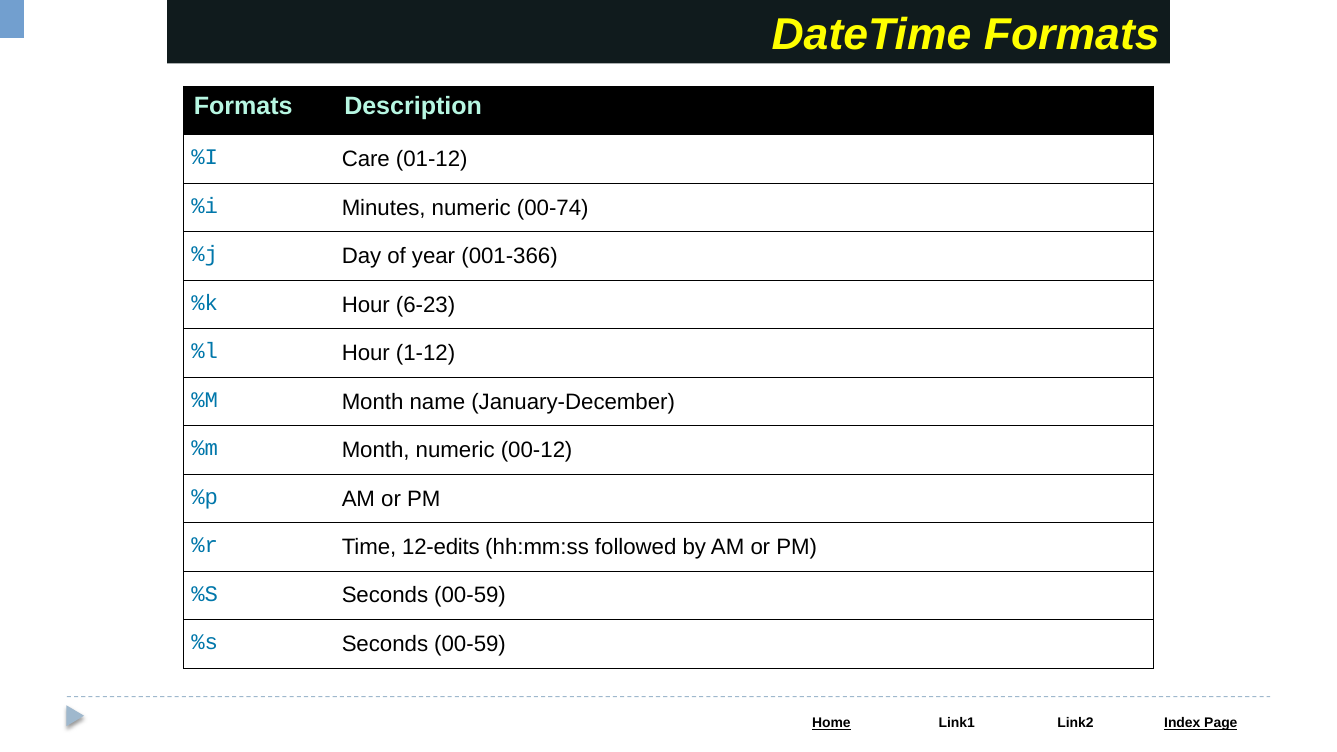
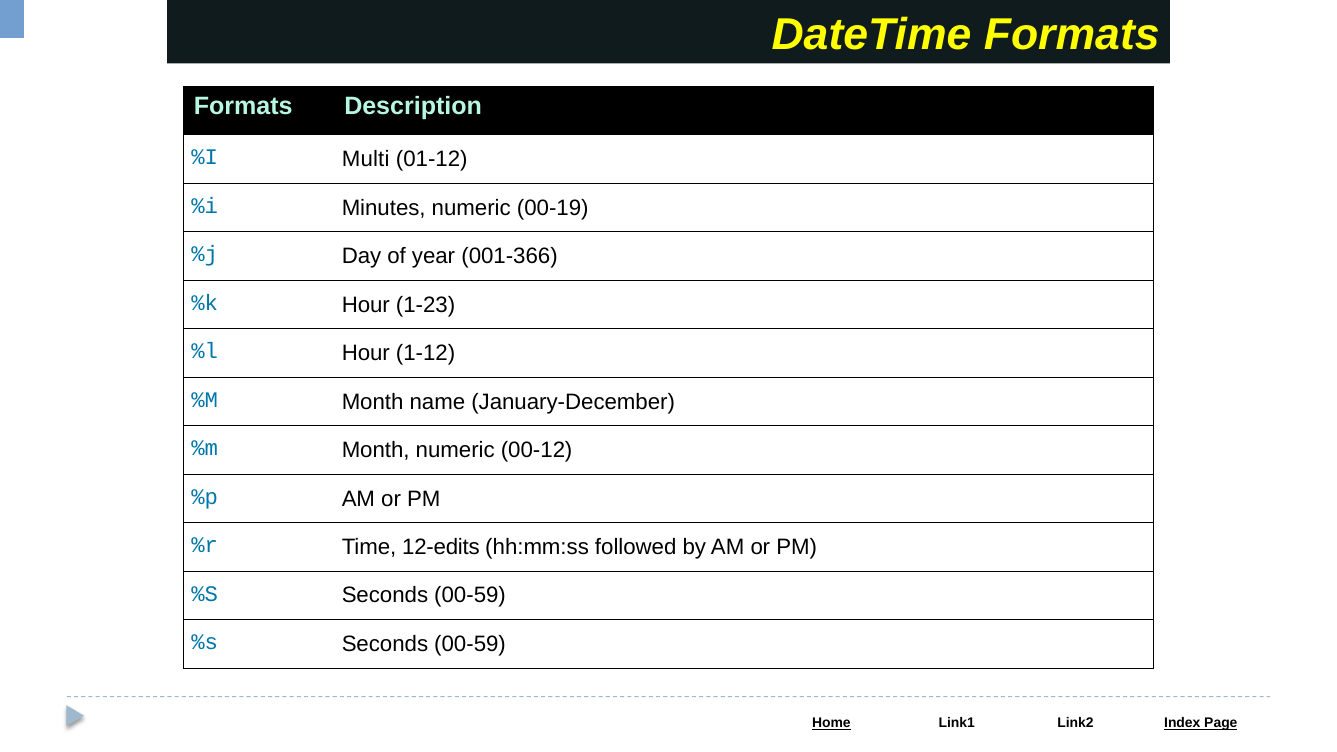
Care: Care -> Multi
00-74: 00-74 -> 00-19
6-23: 6-23 -> 1-23
